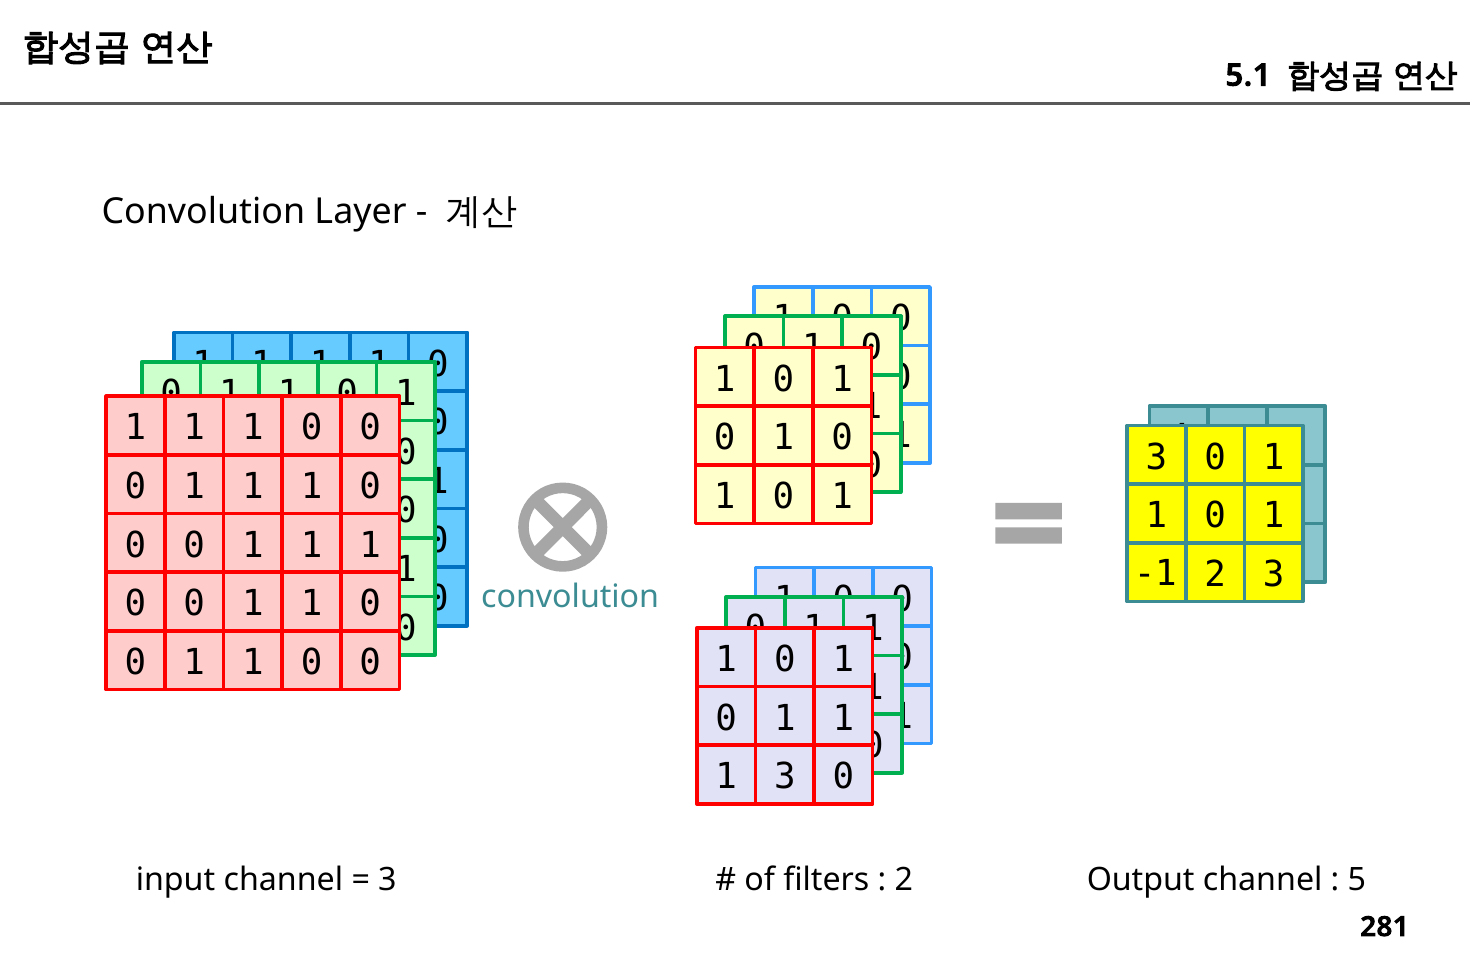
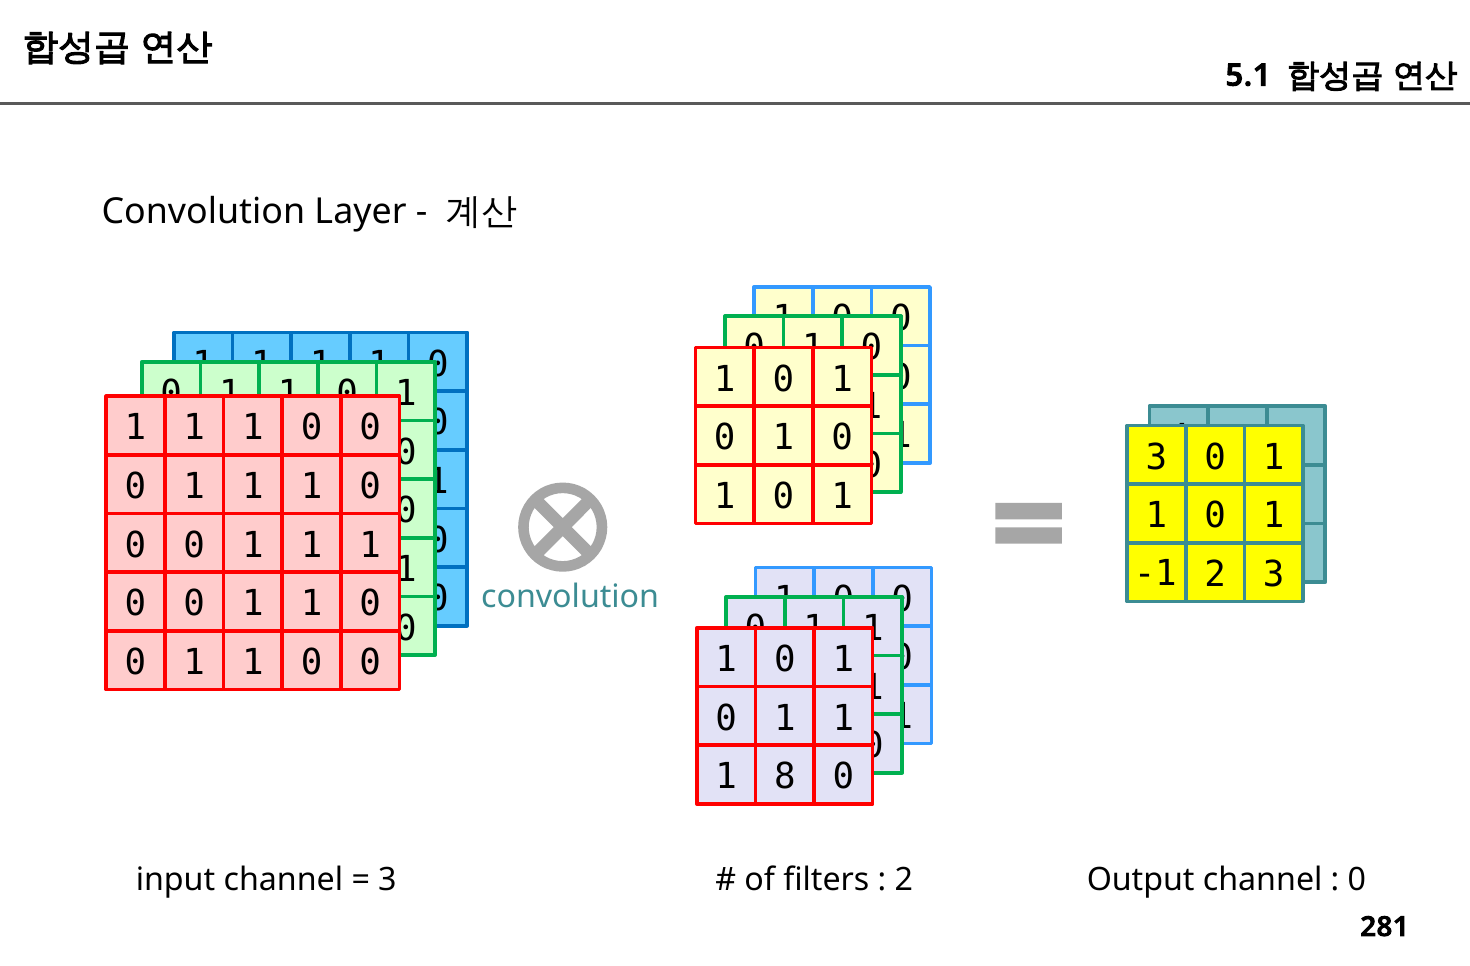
1 3: 3 -> 8
5 at (1357, 879): 5 -> 0
